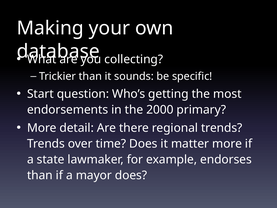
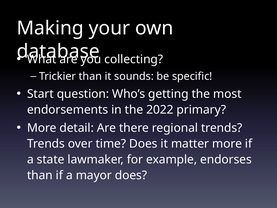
2000: 2000 -> 2022
